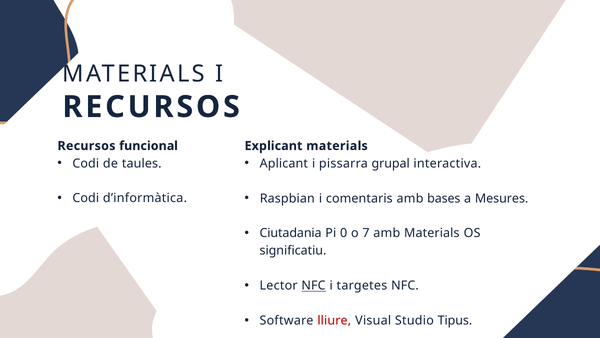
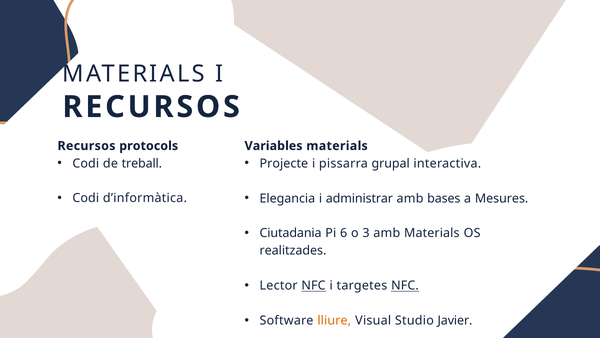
funcional: funcional -> protocols
Explicant: Explicant -> Variables
taules: taules -> treball
Aplicant: Aplicant -> Projecte
Raspbian: Raspbian -> Elegancia
comentaris: comentaris -> administrar
0: 0 -> 6
7: 7 -> 3
significatiu: significatiu -> realitzades
NFC at (405, 285) underline: none -> present
lliure colour: red -> orange
Tipus: Tipus -> Javier
